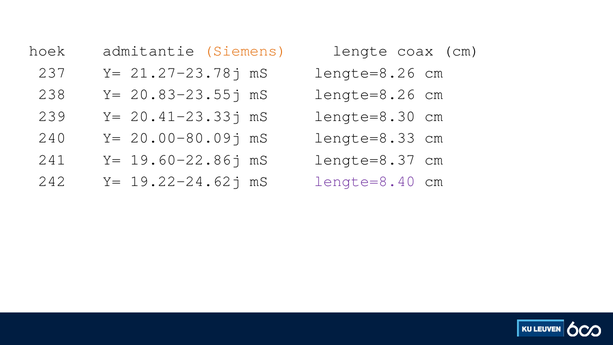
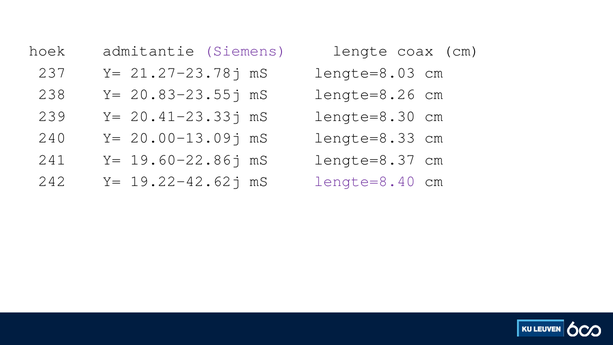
Siemens colour: orange -> purple
21.27-23.78j mS lengte=8.26: lengte=8.26 -> lengte=8.03
20.00-80.09j: 20.00-80.09j -> 20.00-13.09j
19.22-24.62j: 19.22-24.62j -> 19.22-42.62j
